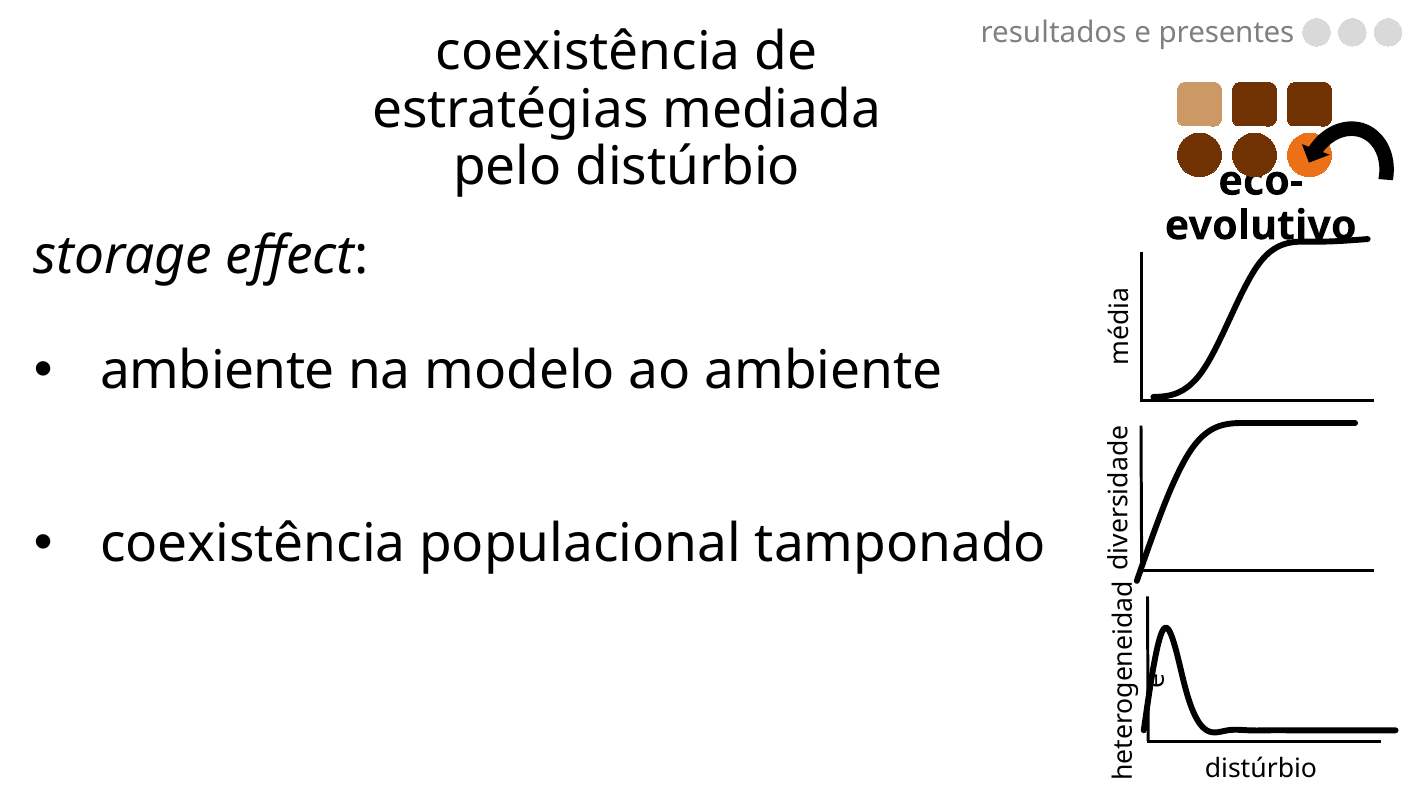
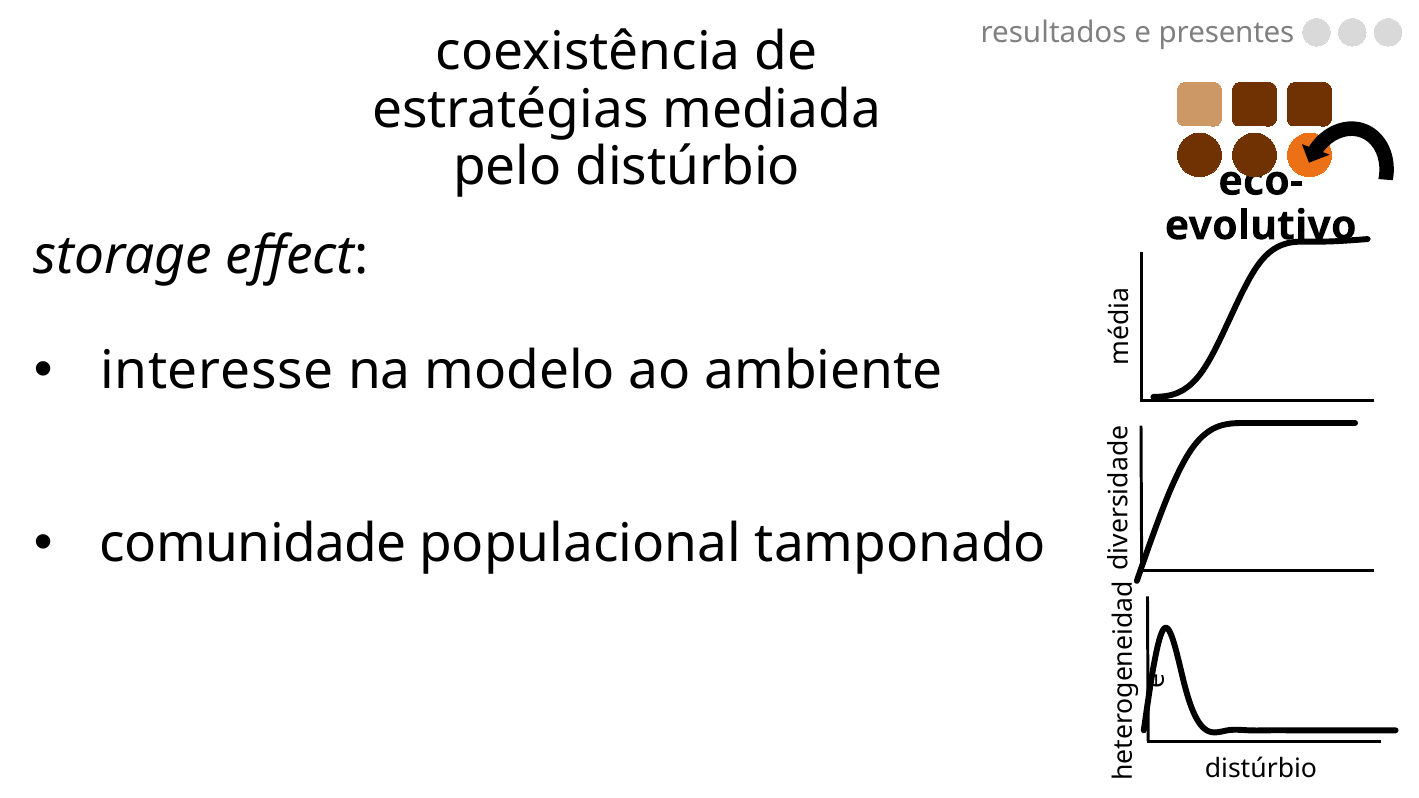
ambiente at (218, 371): ambiente -> interesse
coexistência at (253, 544): coexistência -> comunidade
